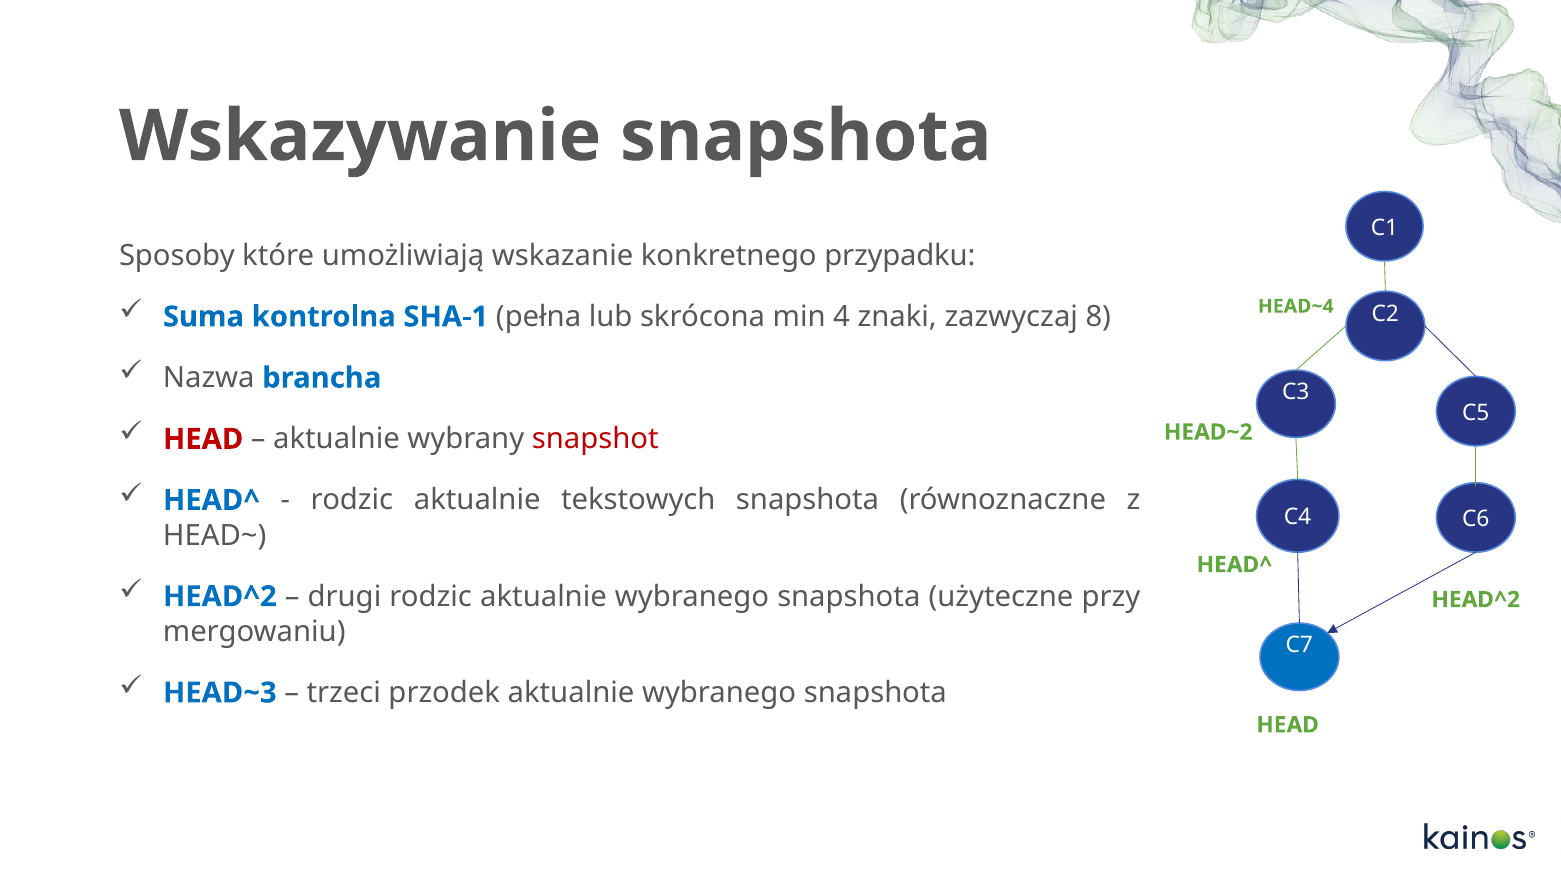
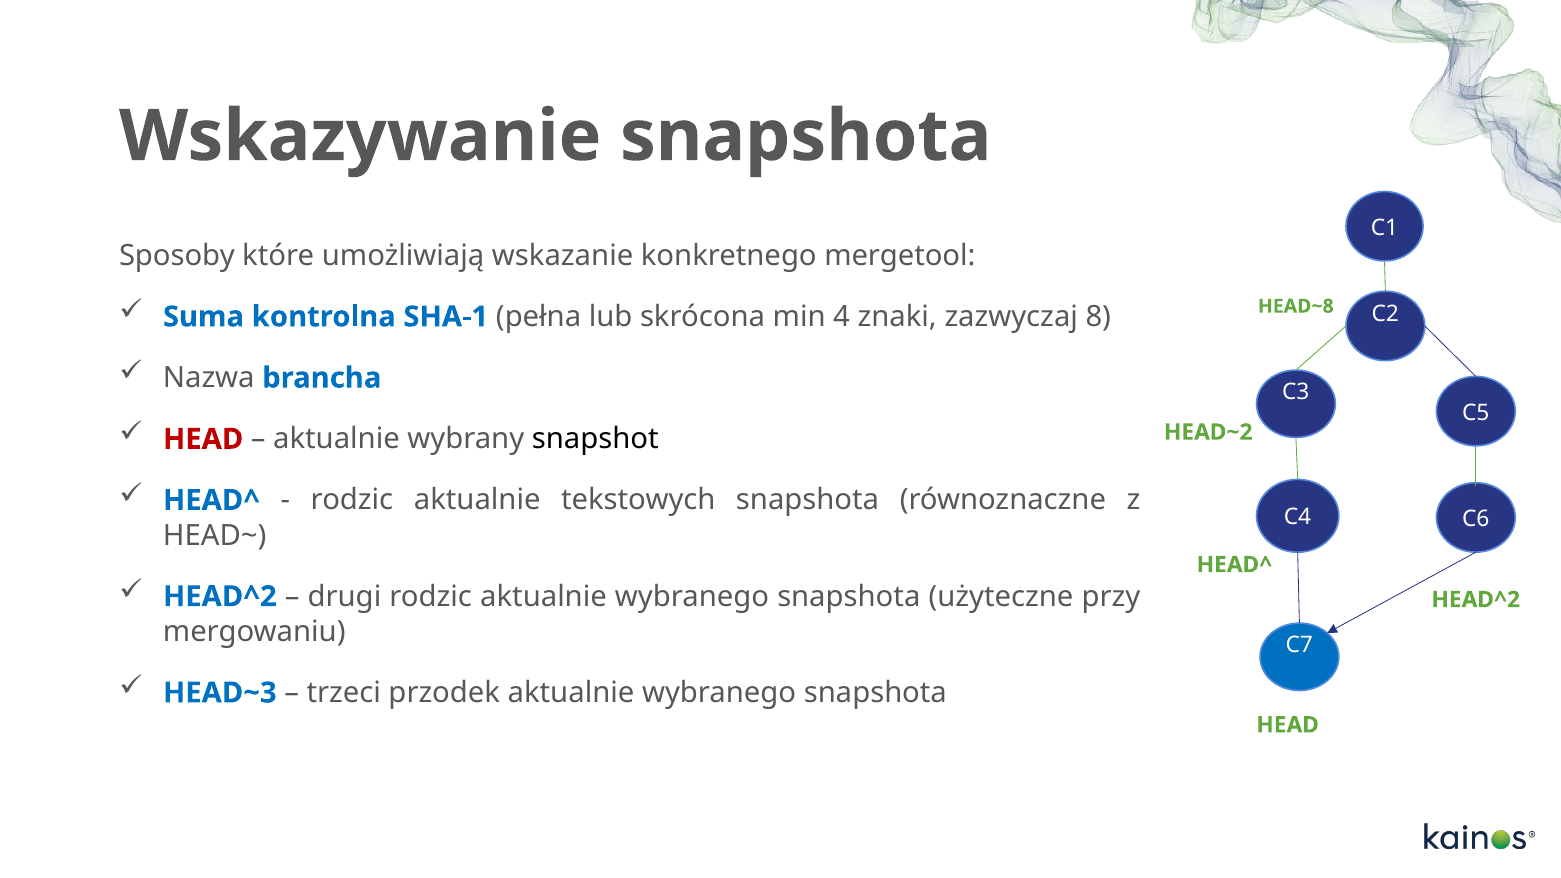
przypadku: przypadku -> mergetool
HEAD~4: HEAD~4 -> HEAD~8
snapshot colour: red -> black
